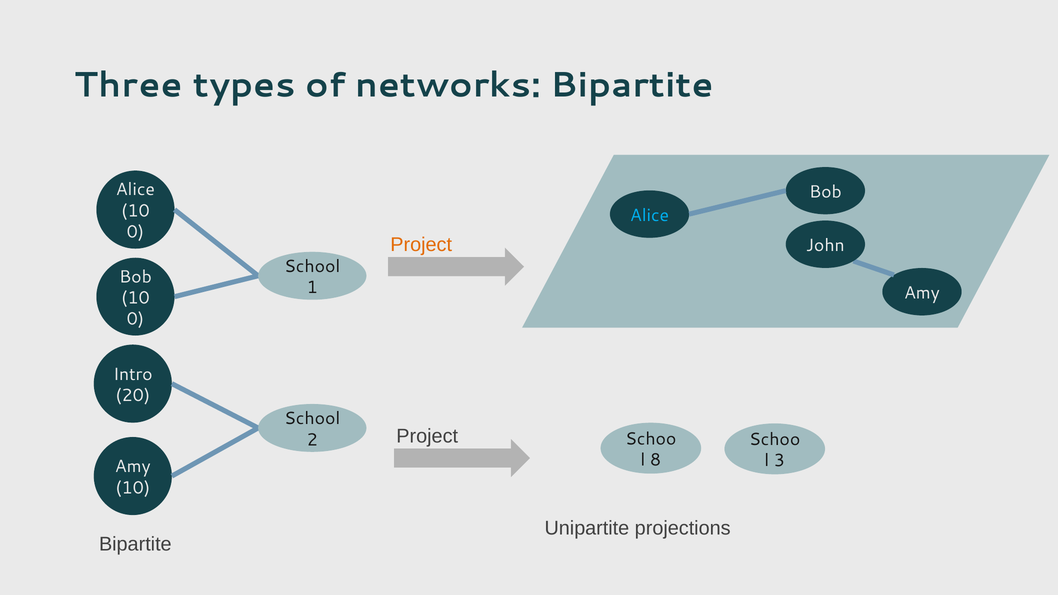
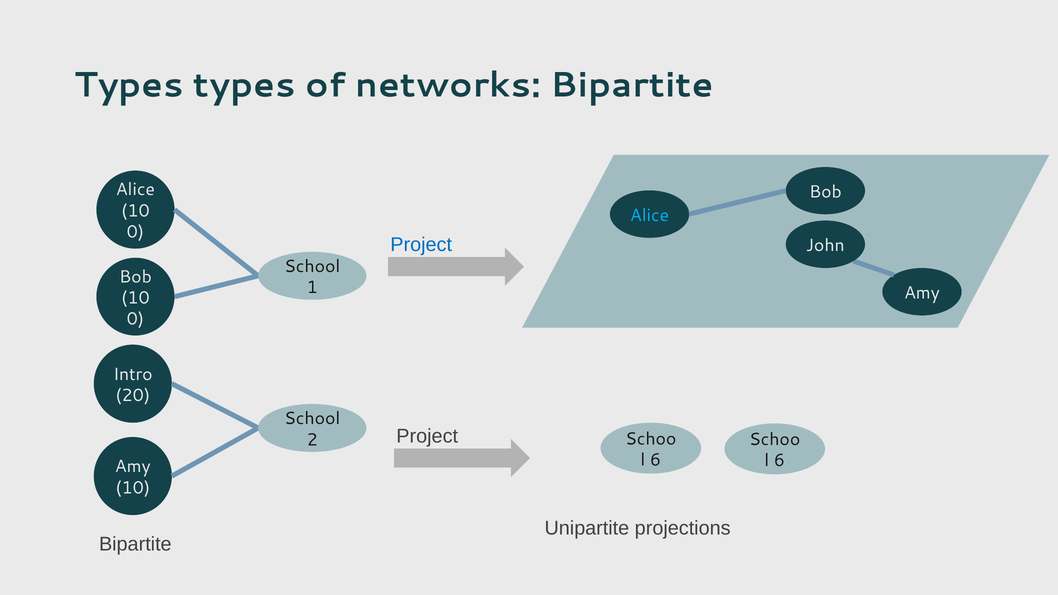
Three at (128, 85): Three -> Types
Project at (421, 245) colour: orange -> blue
8 at (656, 460): 8 -> 6
3 at (779, 461): 3 -> 6
